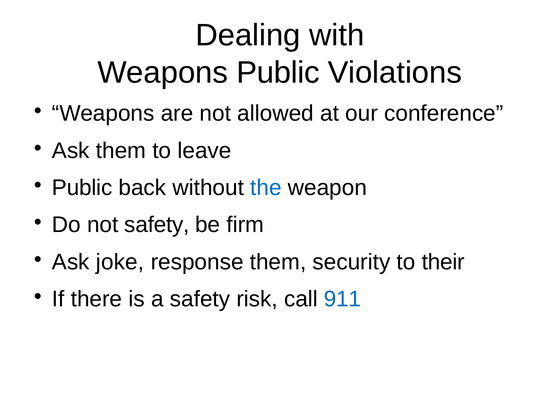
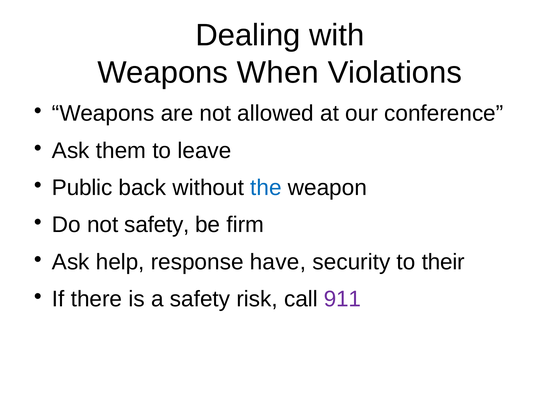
Weapons Public: Public -> When
joke: joke -> help
response them: them -> have
911 colour: blue -> purple
